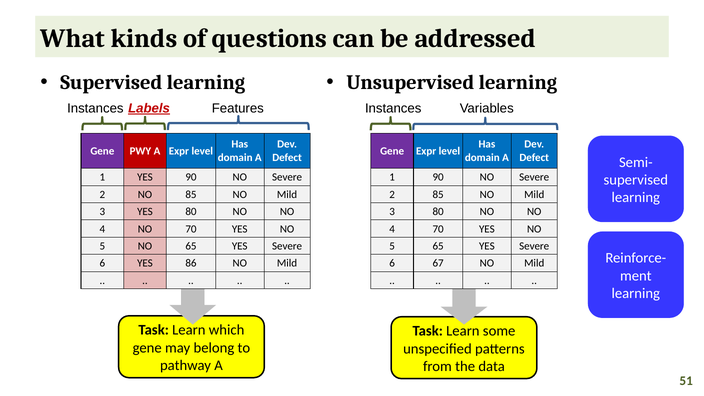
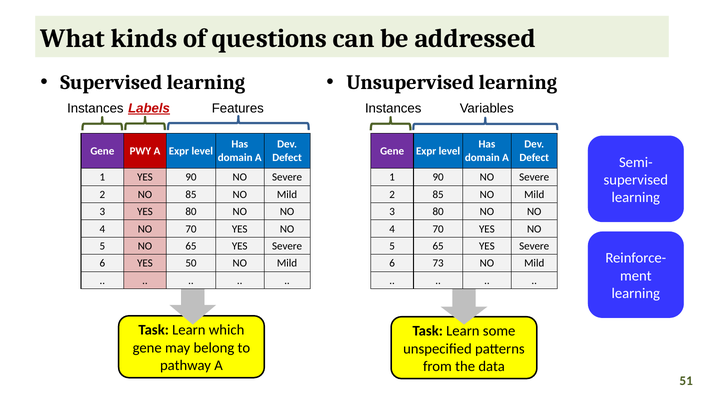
86: 86 -> 50
67: 67 -> 73
